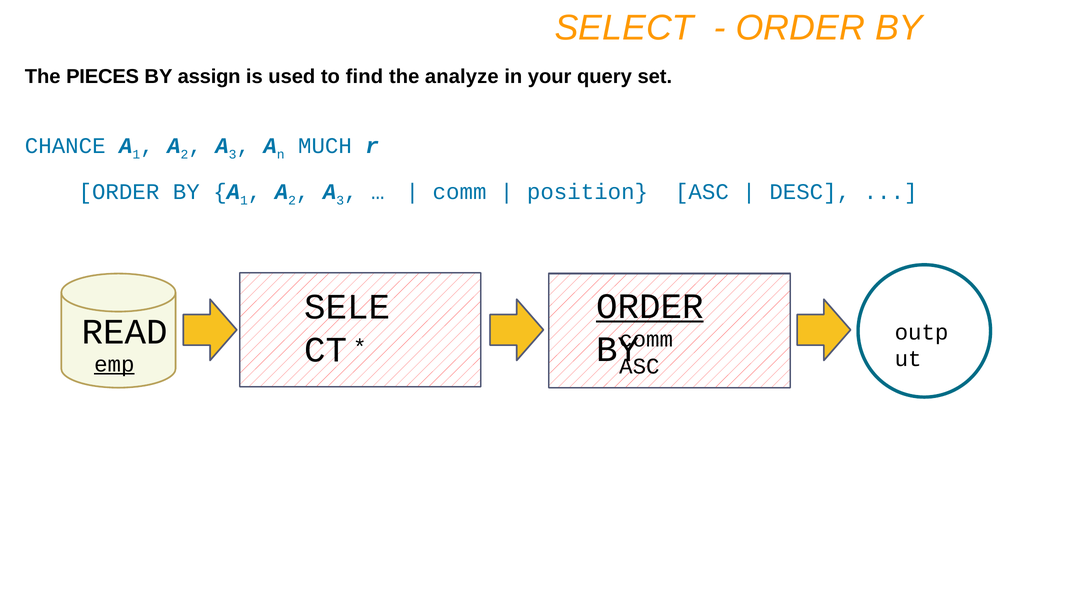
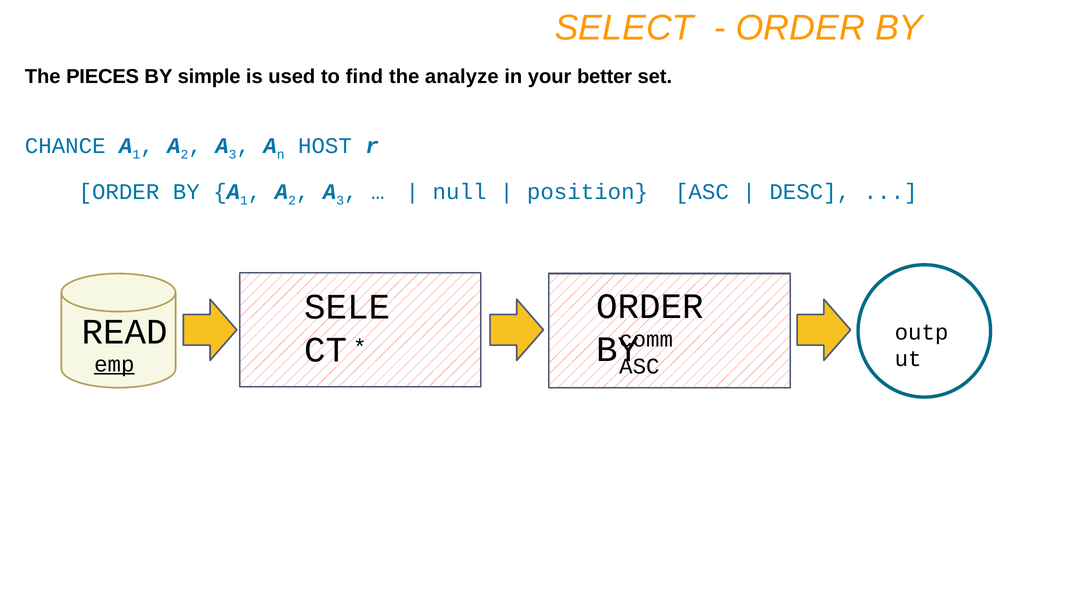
assign: assign -> simple
query: query -> better
MUCH: MUCH -> HOST
comm at (460, 192): comm -> null
ORDER at (650, 307) underline: present -> none
